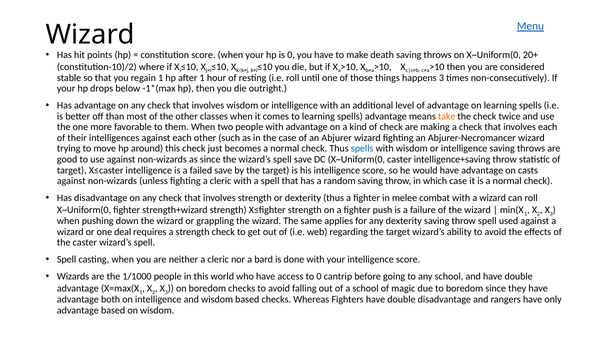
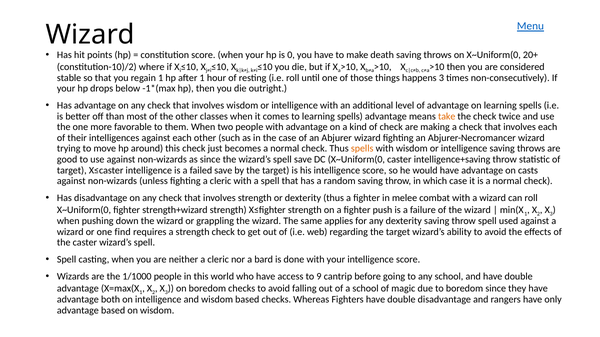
spells at (362, 149) colour: blue -> orange
deal: deal -> find
to 0: 0 -> 9
